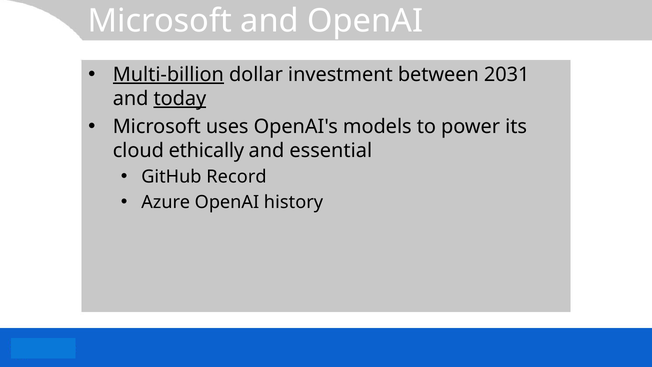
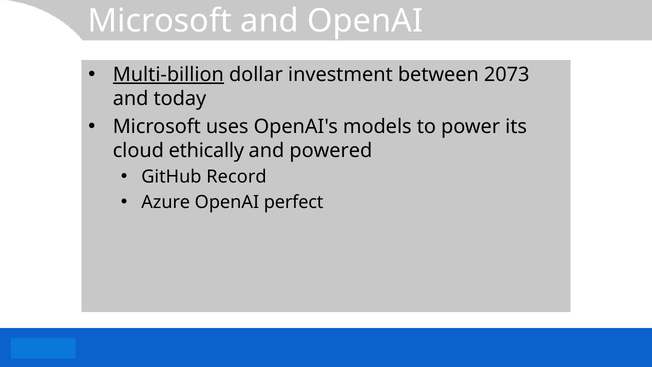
2031: 2031 -> 2073
today underline: present -> none
essential: essential -> powered
history: history -> perfect
